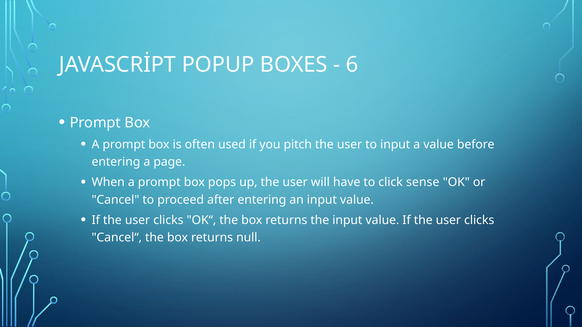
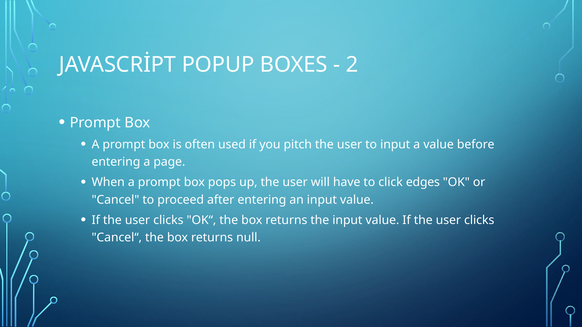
6: 6 -> 2
sense: sense -> edges
